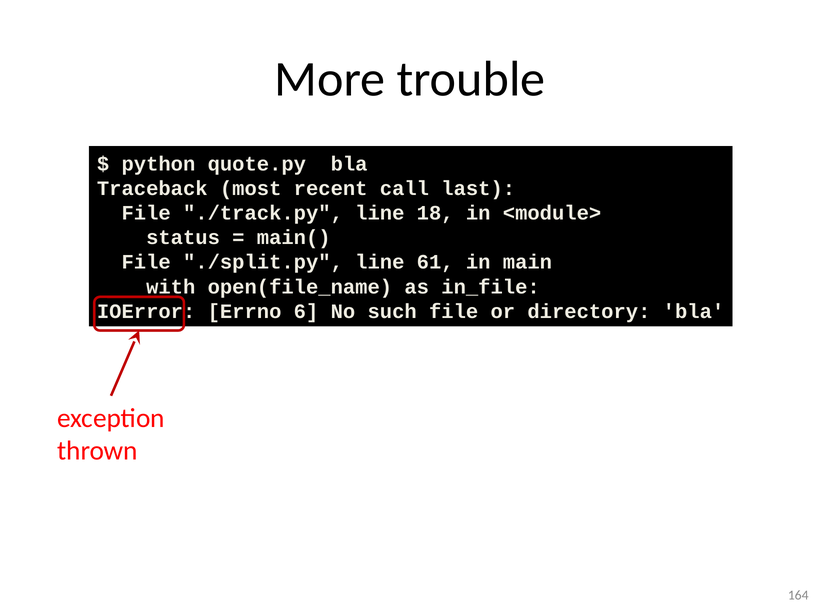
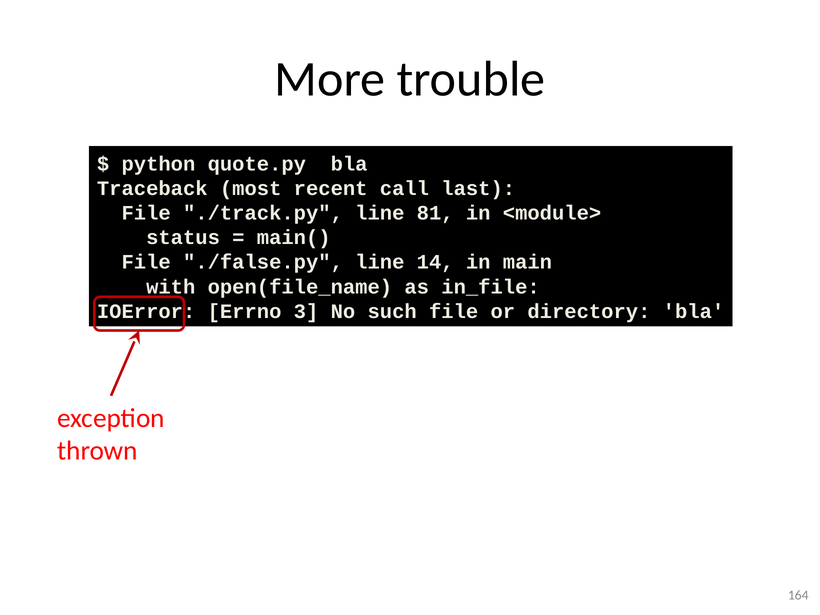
18: 18 -> 81
./split.py: ./split.py -> ./false.py
61: 61 -> 14
6: 6 -> 3
